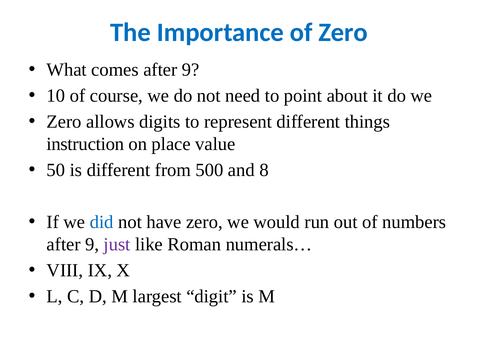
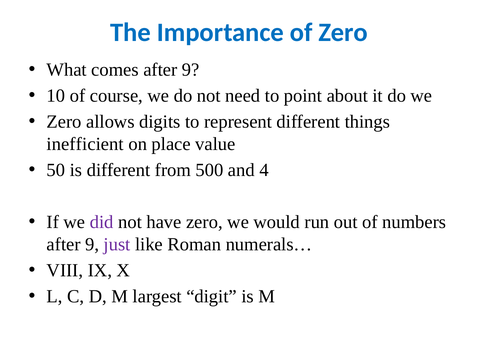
instruction: instruction -> inefficient
8: 8 -> 4
did colour: blue -> purple
